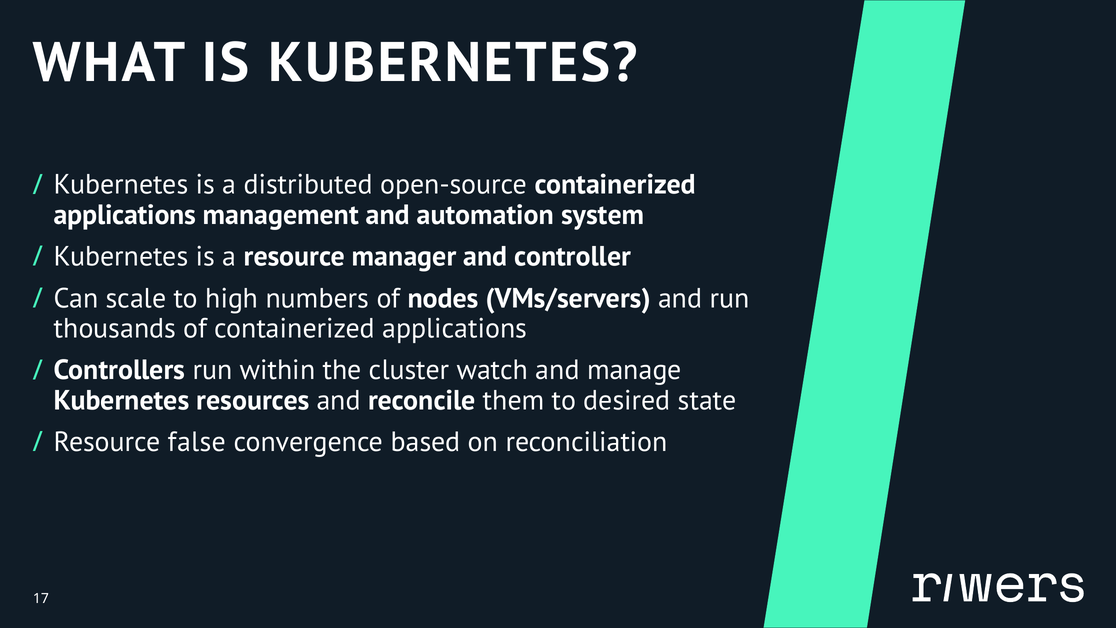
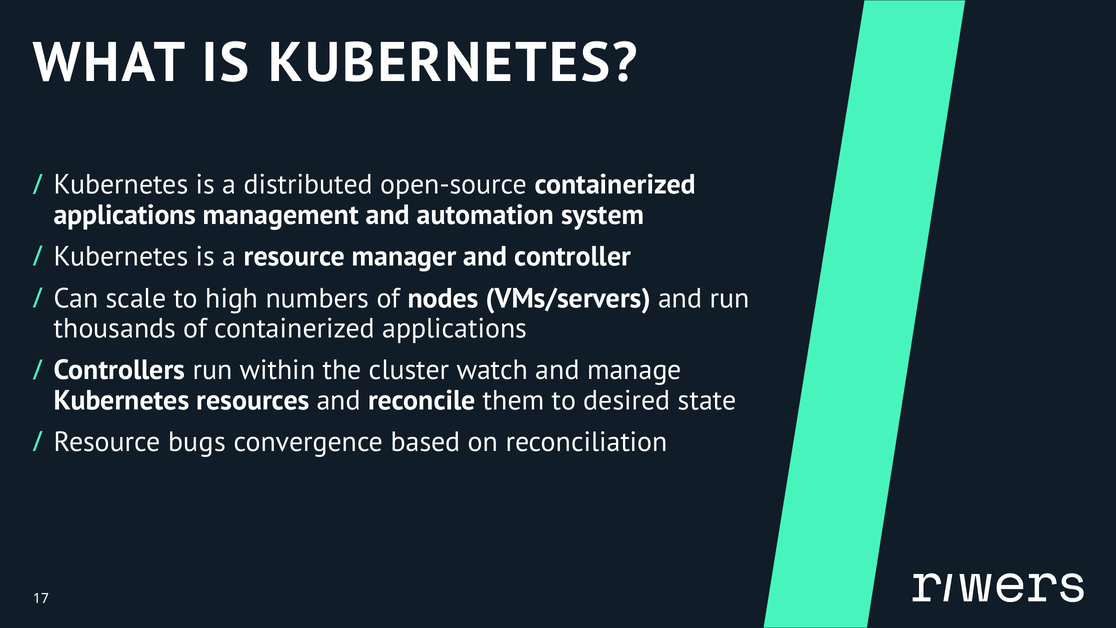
false: false -> bugs
